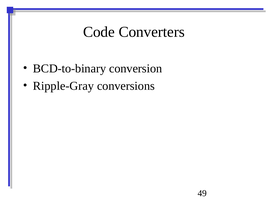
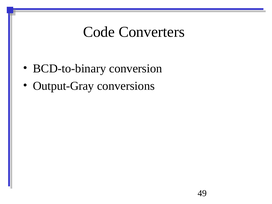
Ripple-Gray: Ripple-Gray -> Output-Gray
